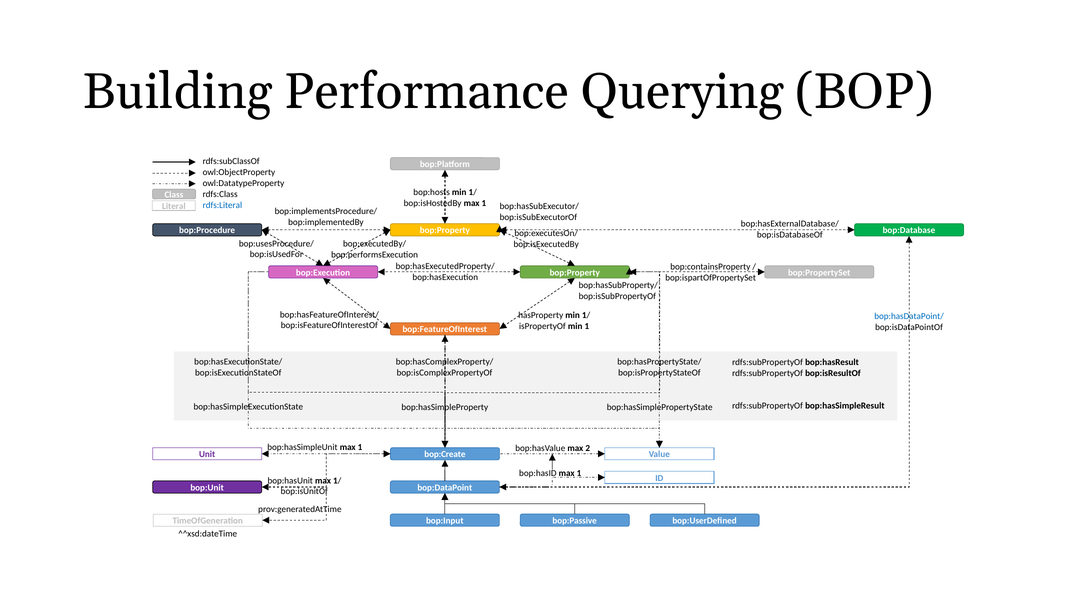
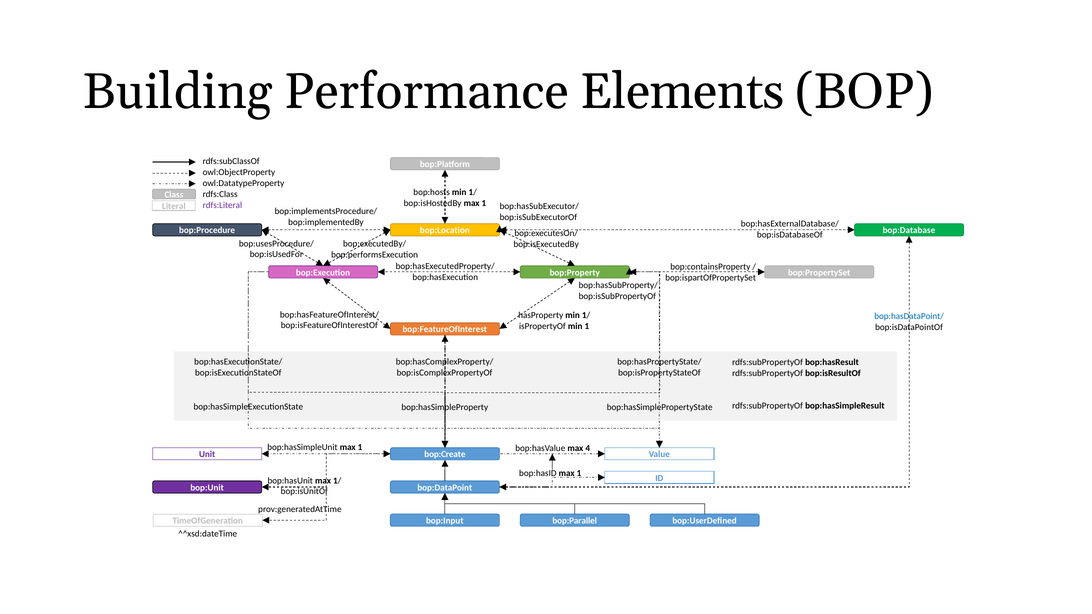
Querying: Querying -> Elements
rdfs:Literal colour: blue -> purple
bop:Property at (445, 231): bop:Property -> bop:Location
2: 2 -> 4
bop:Passive: bop:Passive -> bop:Parallel
